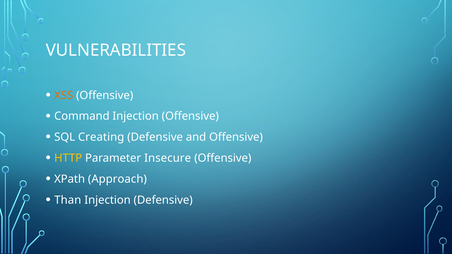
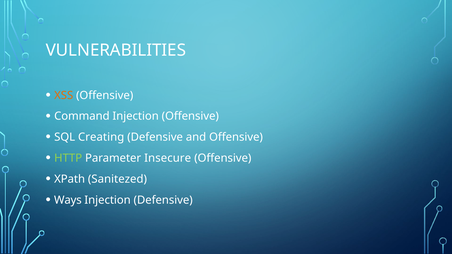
HTTP colour: yellow -> light green
Approach: Approach -> Sanitezed
Than: Than -> Ways
